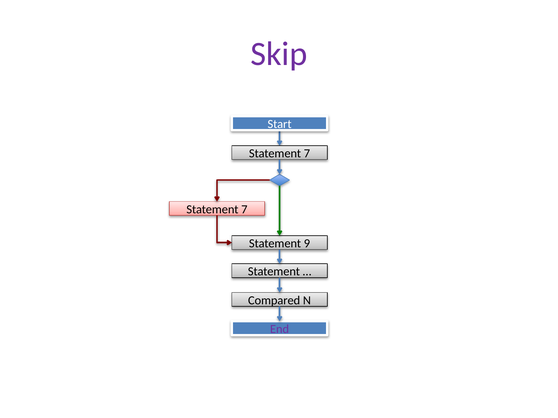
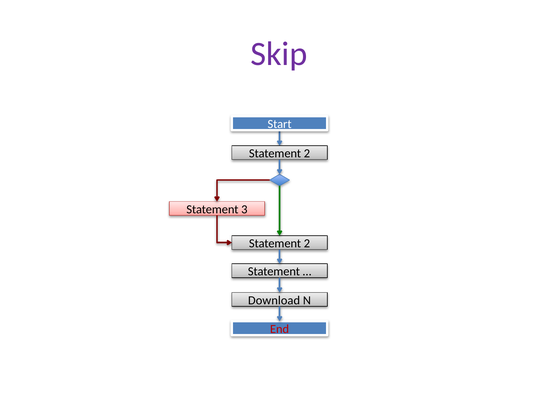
7 at (307, 154): 7 -> 2
7 at (244, 210): 7 -> 3
9 at (307, 244): 9 -> 2
Compared: Compared -> Download
End colour: purple -> red
